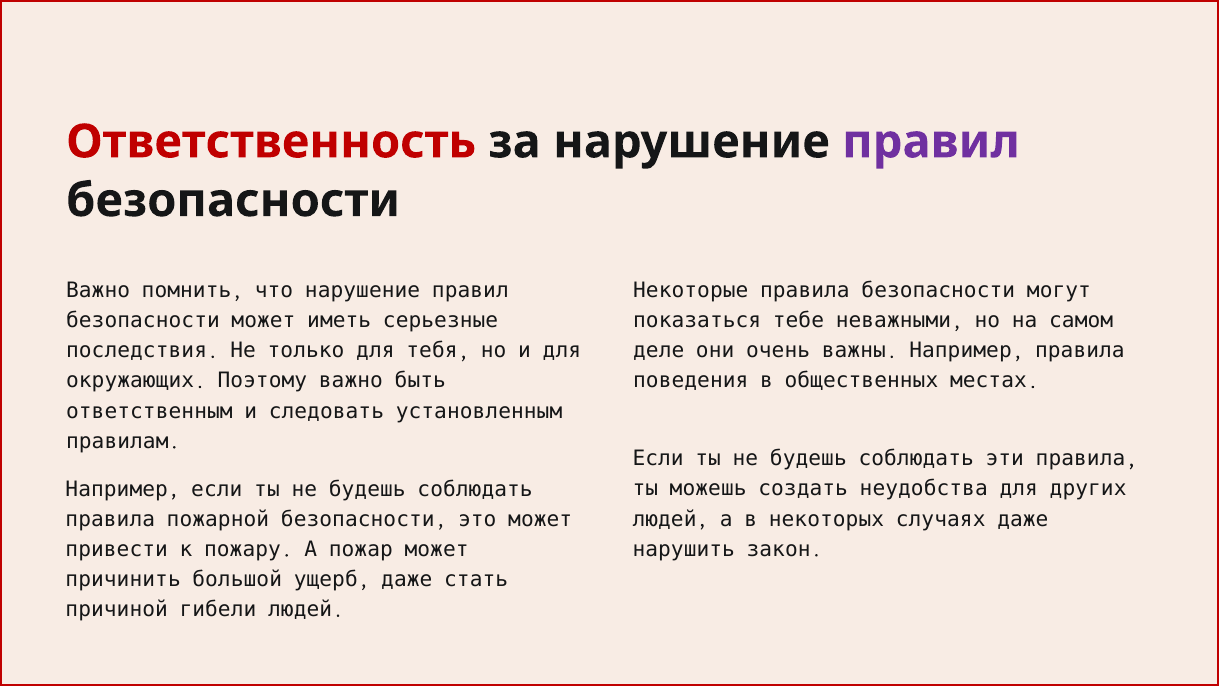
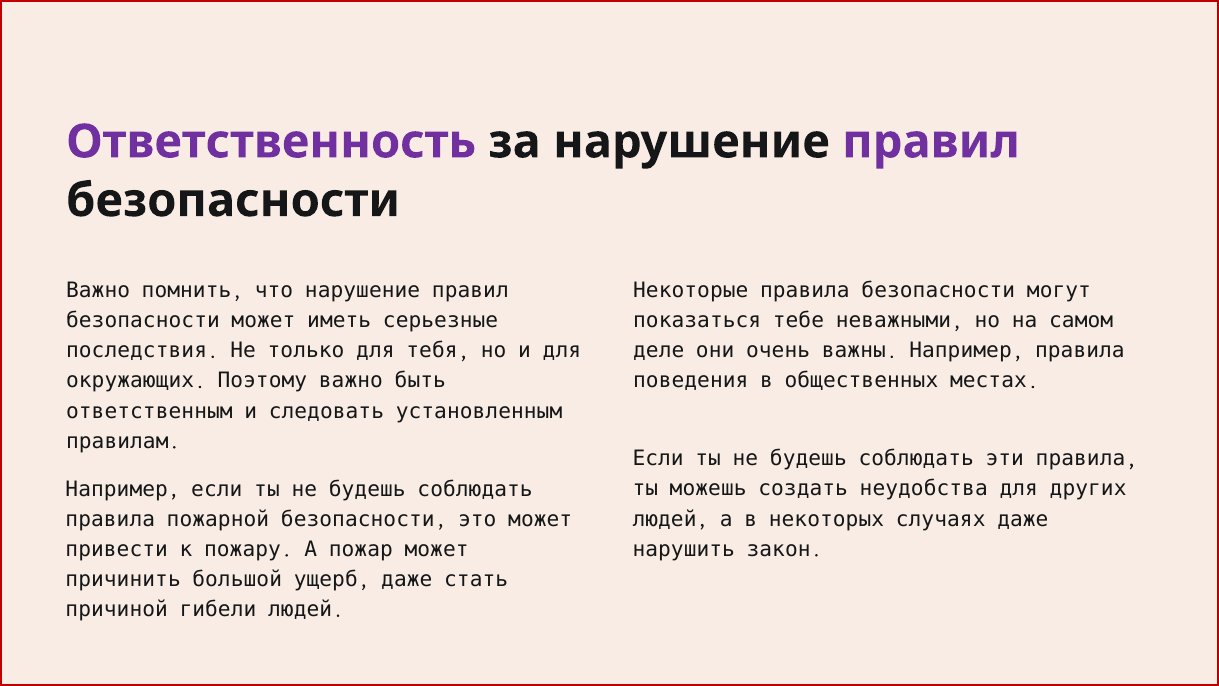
Ответственность colour: red -> purple
